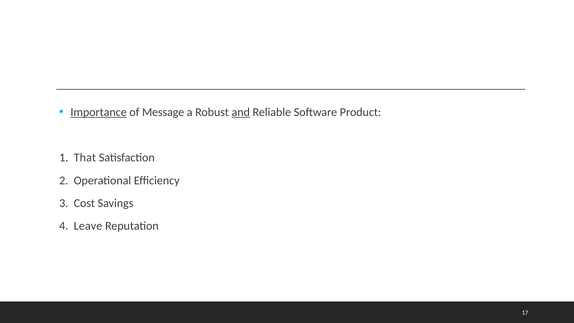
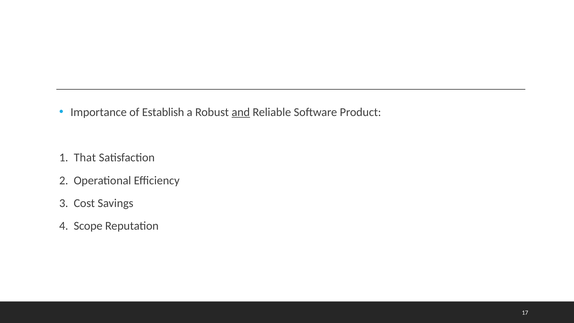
Importance underline: present -> none
Message: Message -> Establish
Leave: Leave -> Scope
